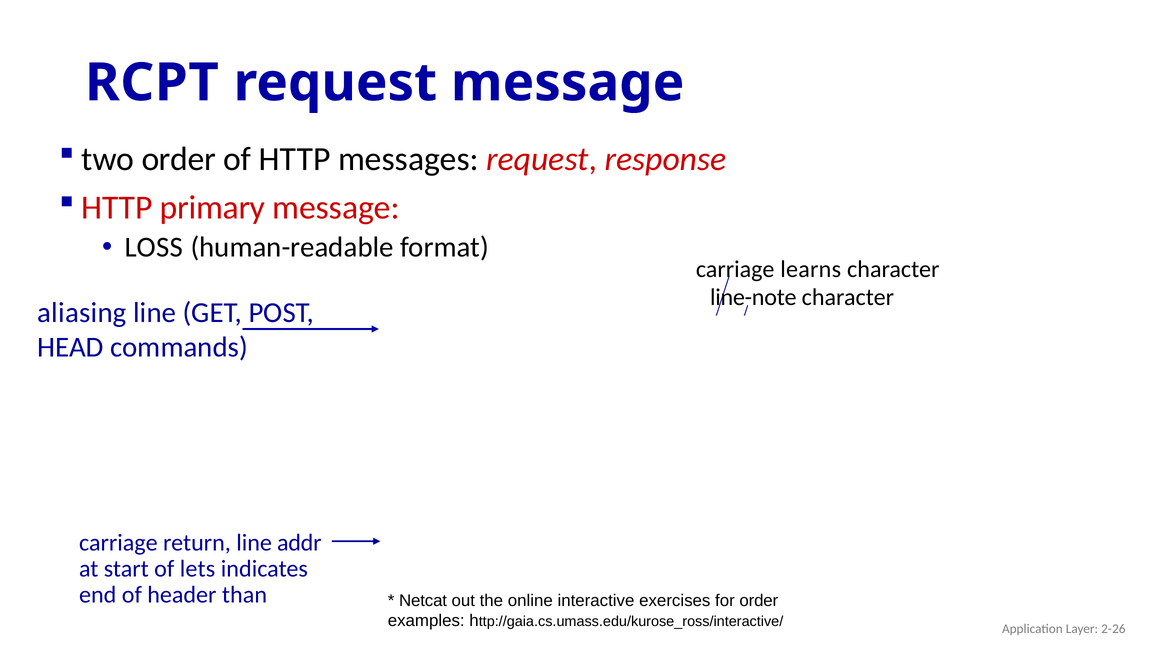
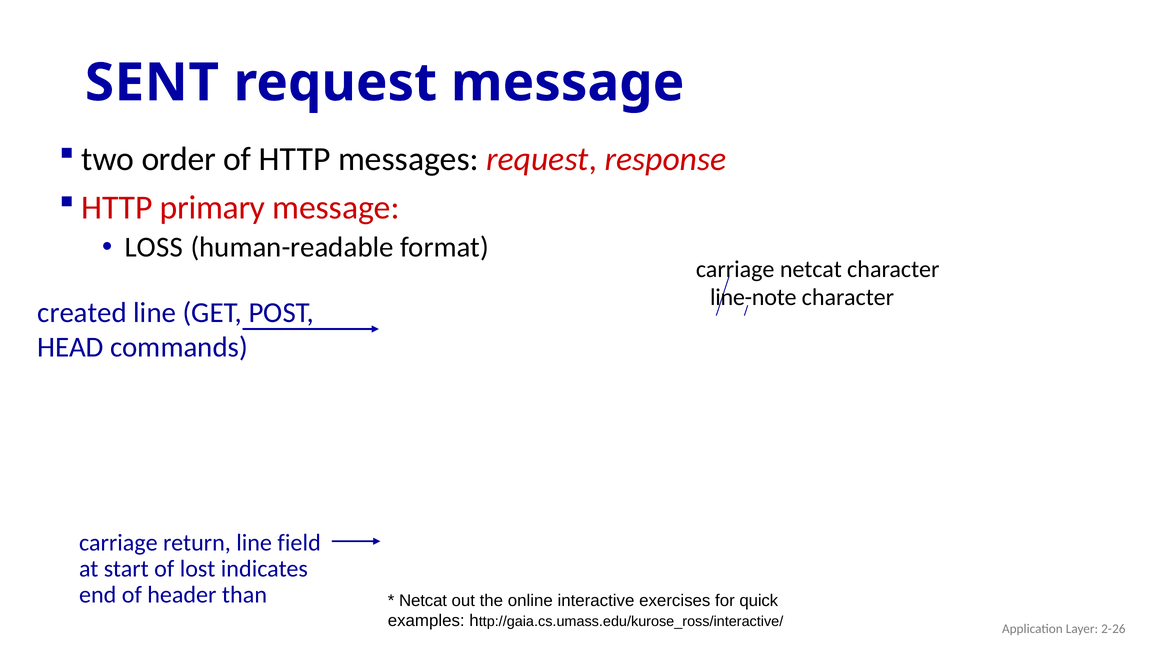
RCPT: RCPT -> SENT
carriage learns: learns -> netcat
aliasing: aliasing -> created
addr: addr -> field
lets: lets -> lost
for order: order -> quick
